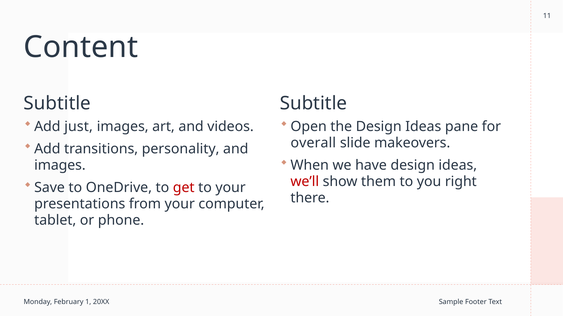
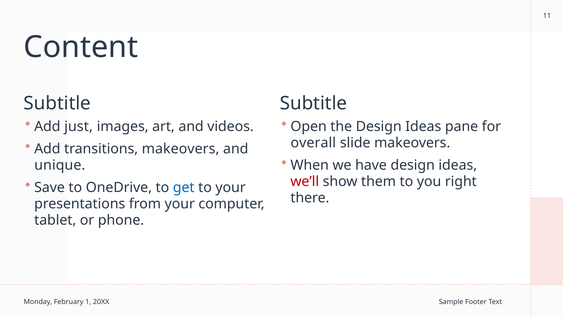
transitions personality: personality -> makeovers
images at (60, 165): images -> unique
get colour: red -> blue
